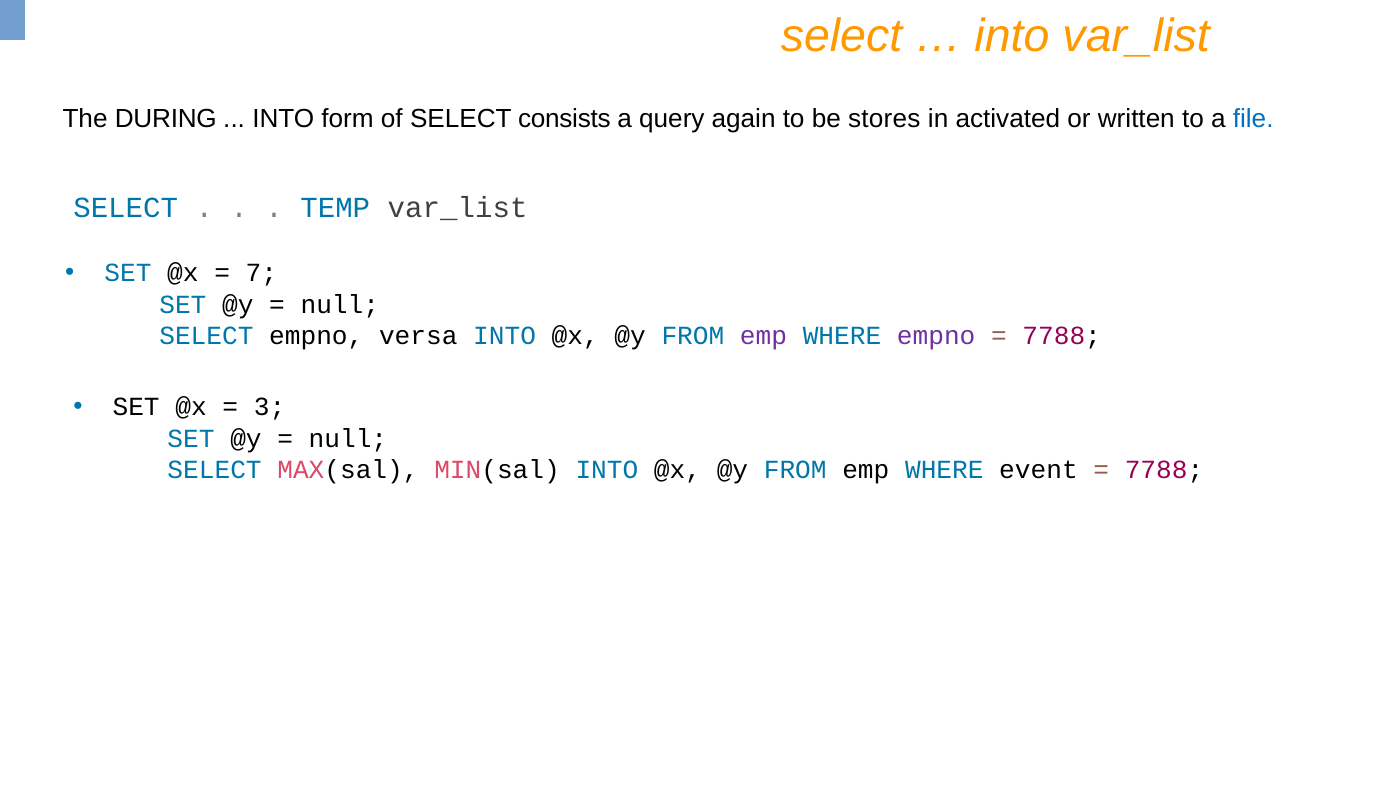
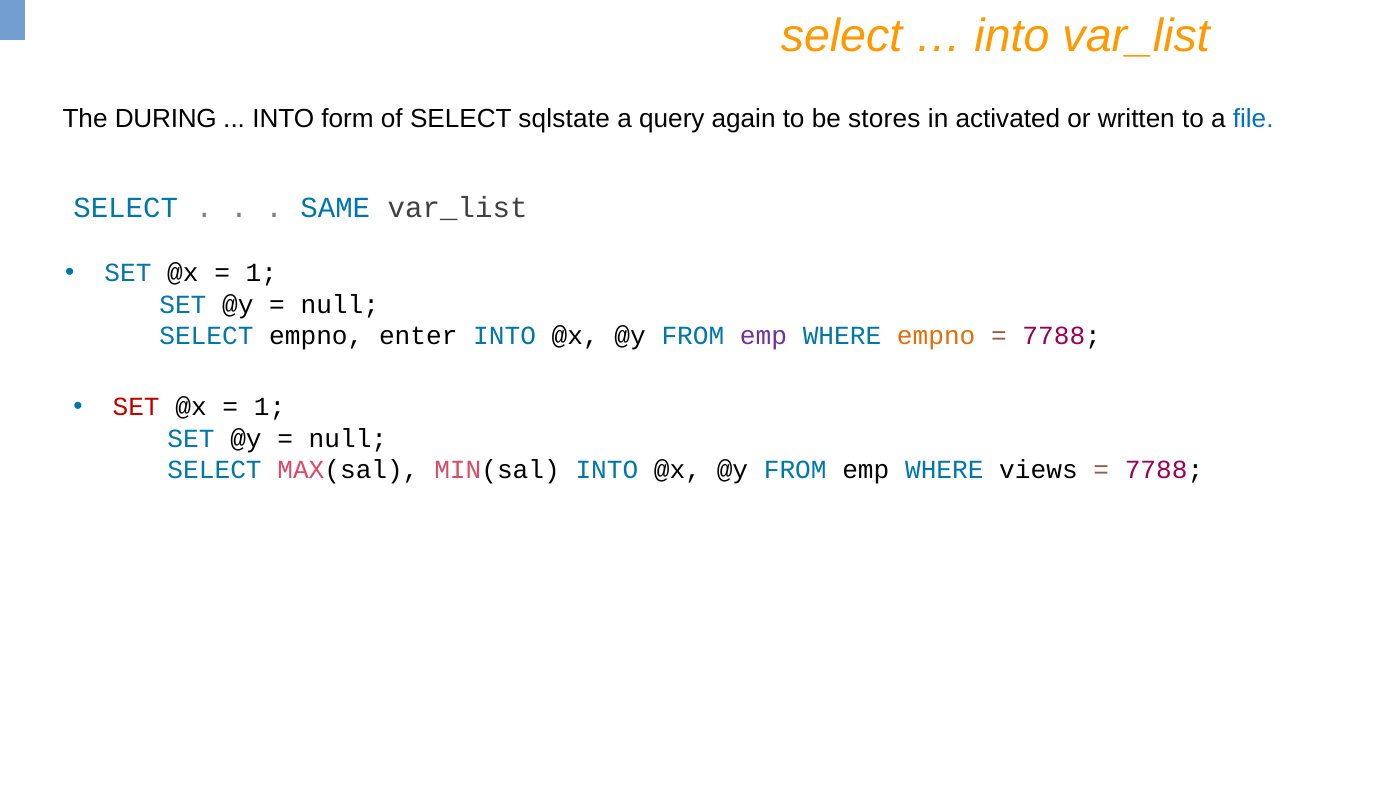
consists: consists -> sqlstate
TEMP: TEMP -> SAME
7 at (261, 273): 7 -> 1
versa: versa -> enter
empno at (936, 336) colour: purple -> orange
SET at (136, 407) colour: black -> red
3 at (270, 407): 3 -> 1
event: event -> views
